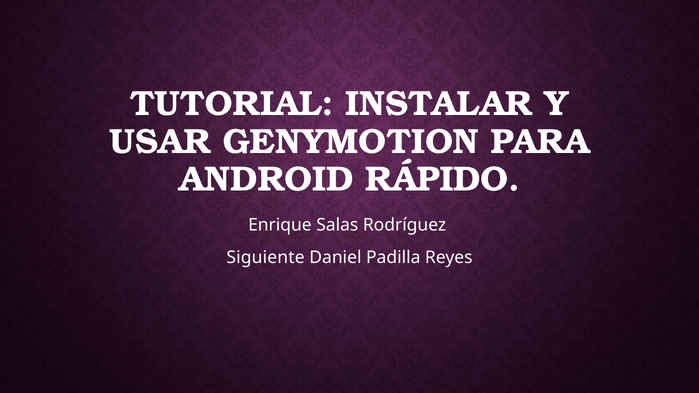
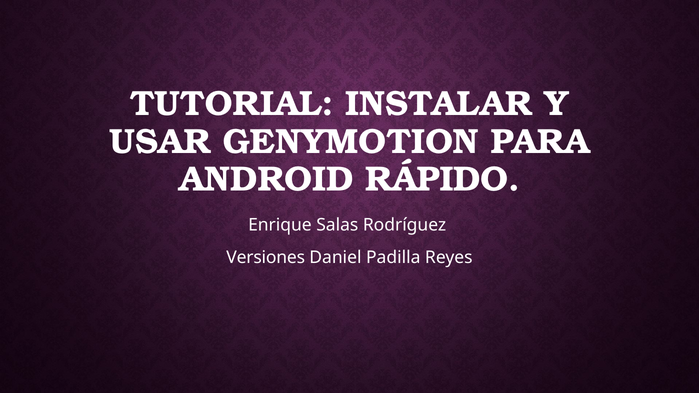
Siguiente: Siguiente -> Versiones
